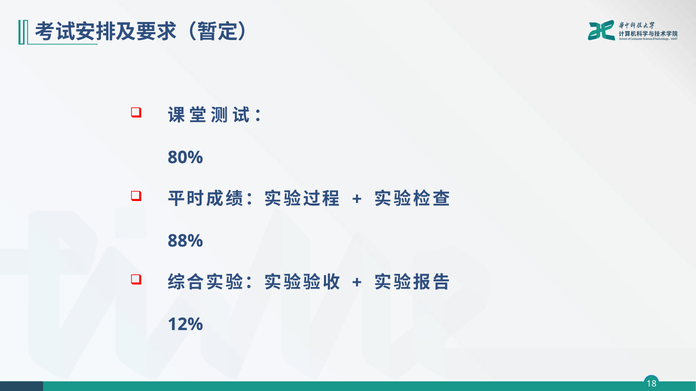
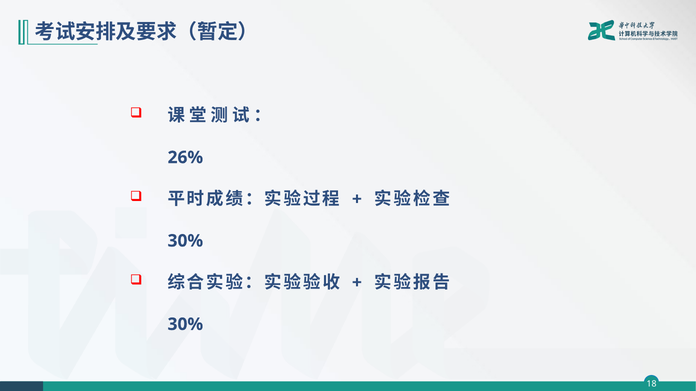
80%: 80% -> 26%
88% at (185, 241): 88% -> 30%
12% at (185, 325): 12% -> 30%
